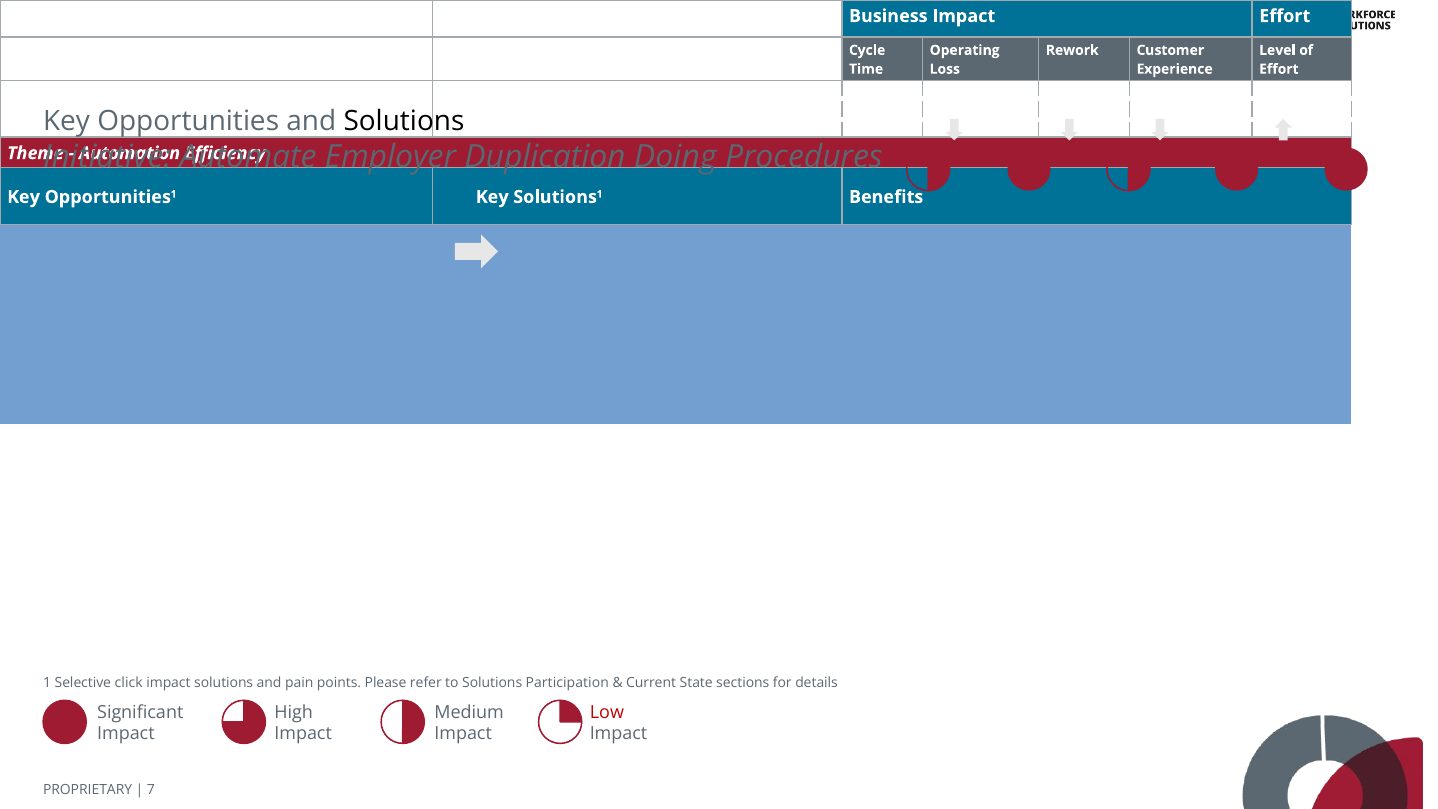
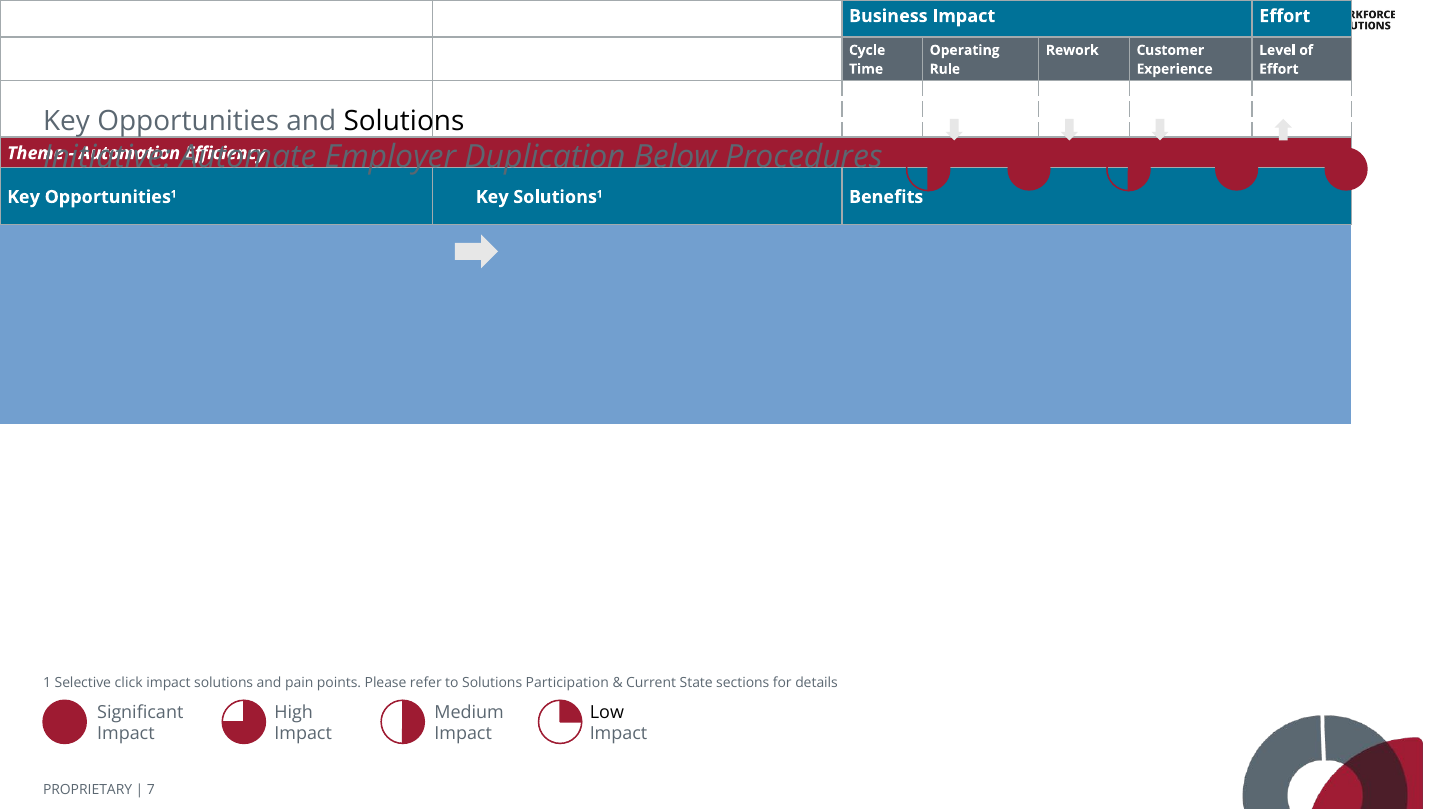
Loss: Loss -> Rule
Doing: Doing -> Below
Low colour: red -> black
